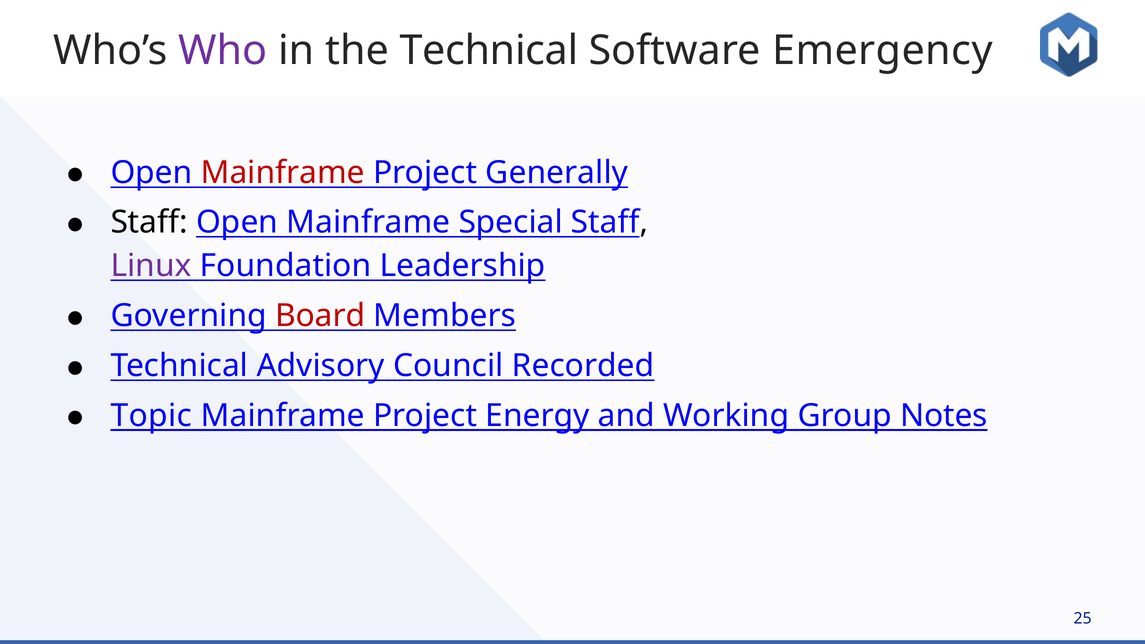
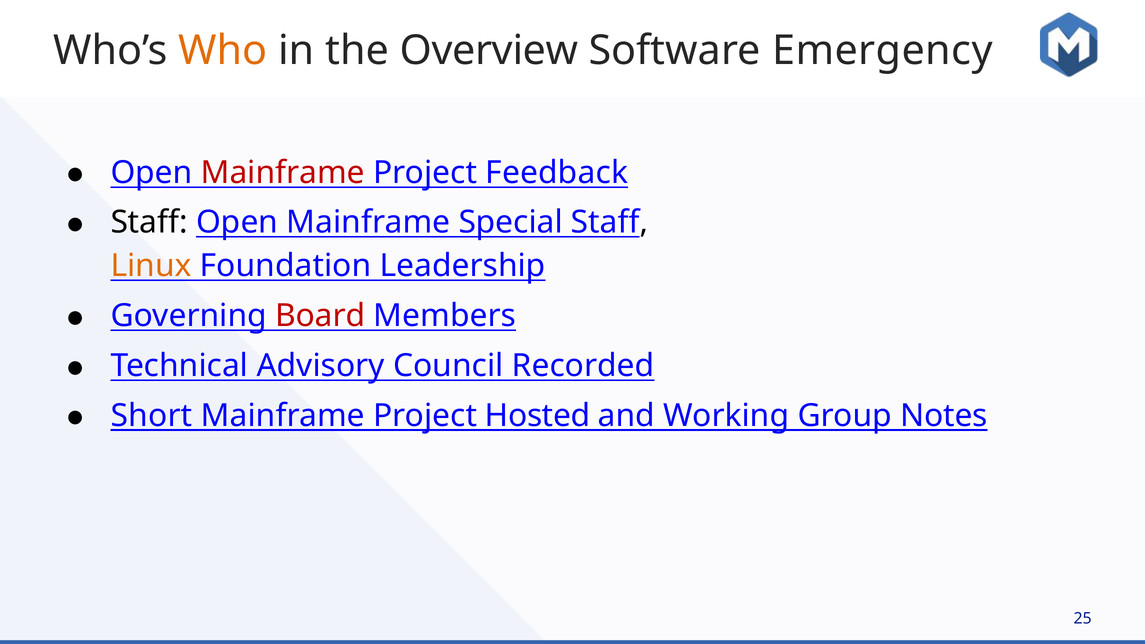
Who colour: purple -> orange
the Technical: Technical -> Overview
Generally: Generally -> Feedback
Linux colour: purple -> orange
Topic: Topic -> Short
Energy: Energy -> Hosted
